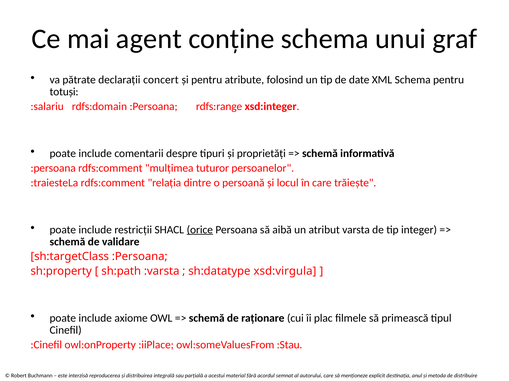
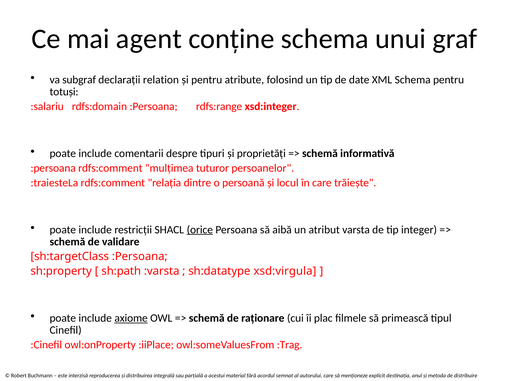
pătrate: pătrate -> subgraf
concert: concert -> relation
axiome underline: none -> present
:Stau: :Stau -> :Trag
